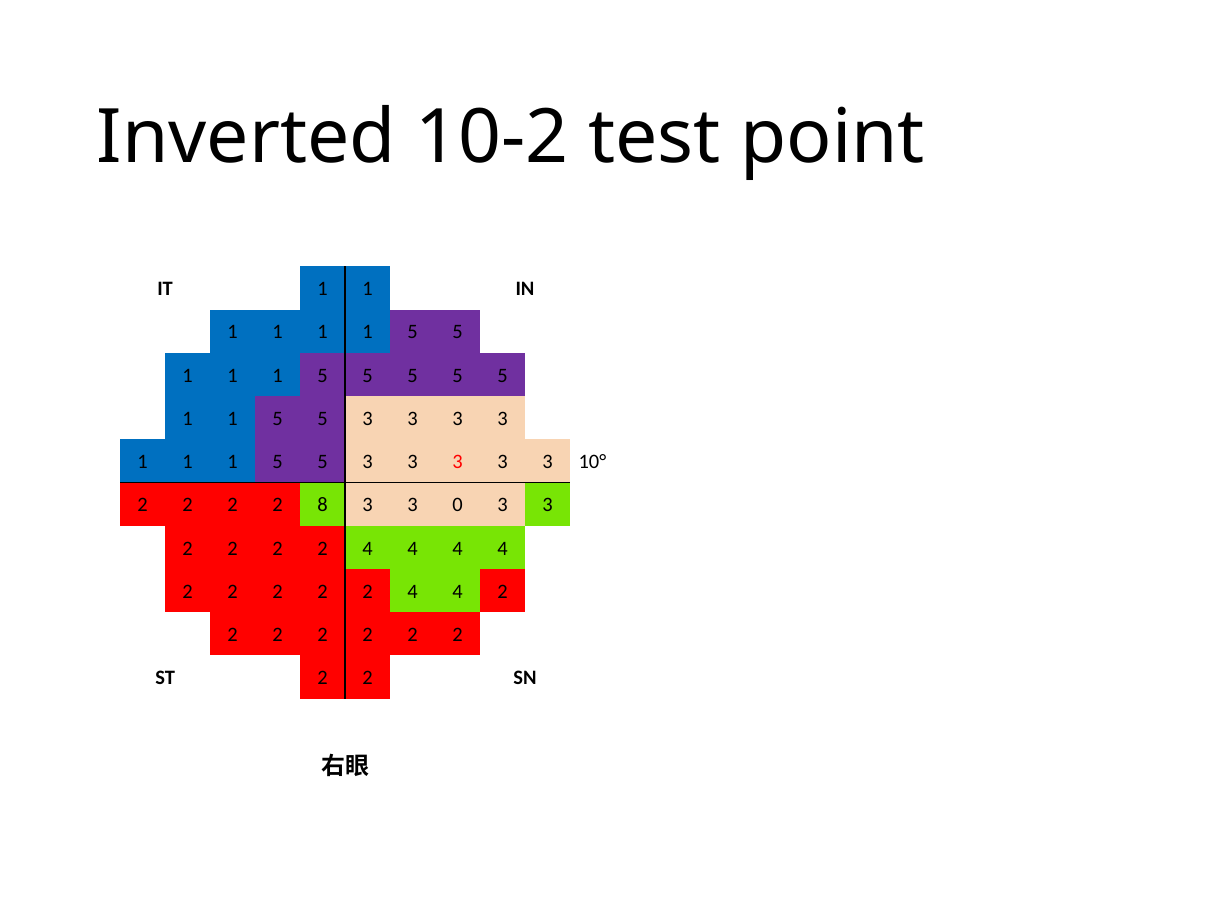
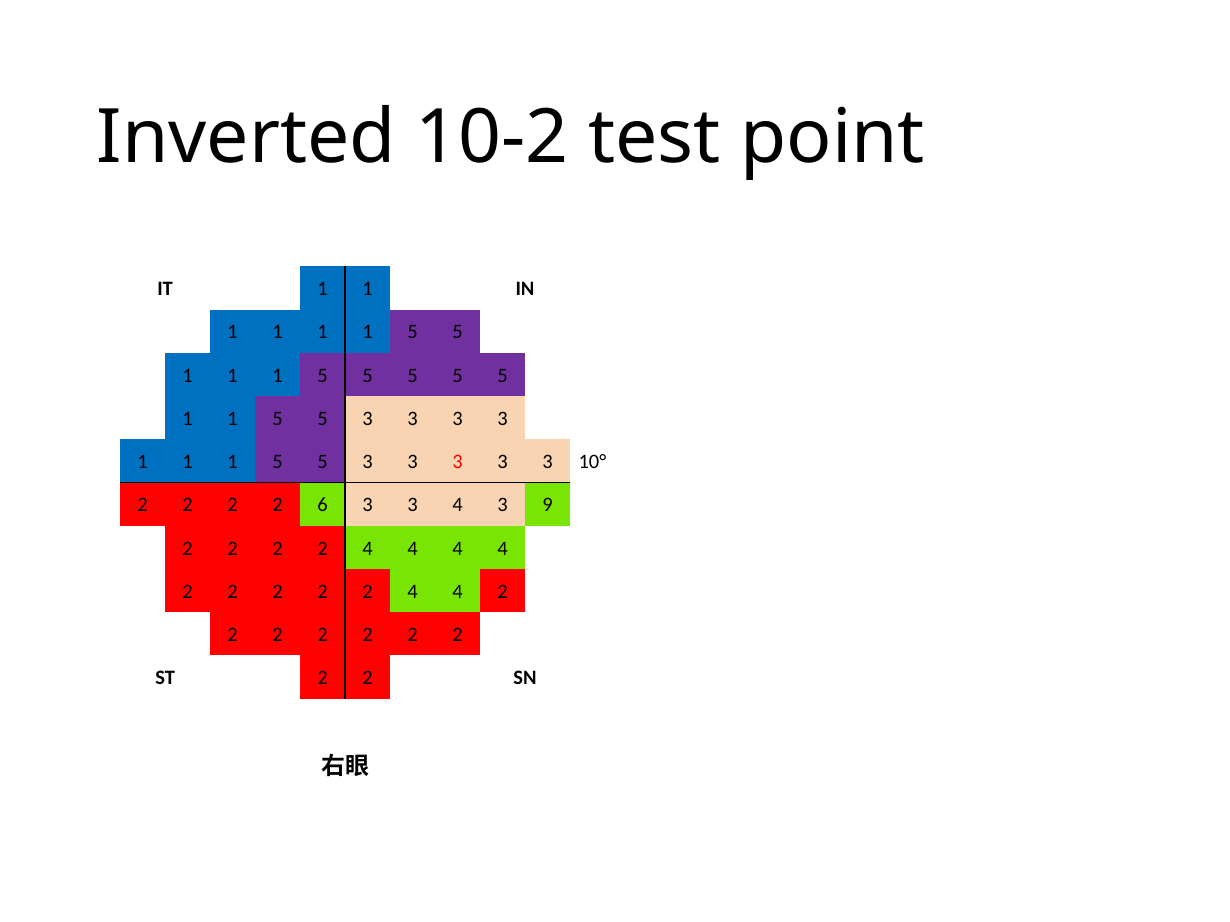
8: 8 -> 6
3 0: 0 -> 4
3 at (548, 505): 3 -> 9
